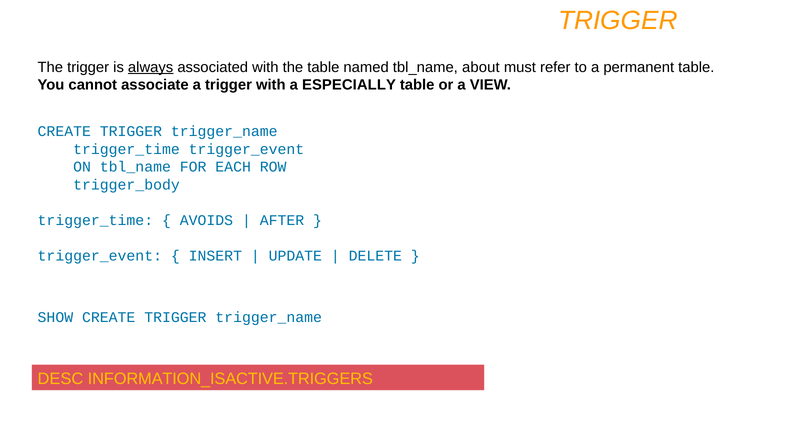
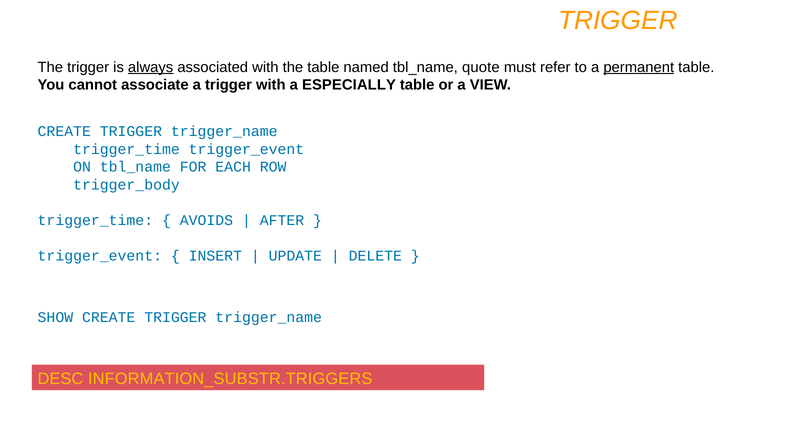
about: about -> quote
permanent underline: none -> present
INFORMATION_ISACTIVE.TRIGGERS: INFORMATION_ISACTIVE.TRIGGERS -> INFORMATION_SUBSTR.TRIGGERS
